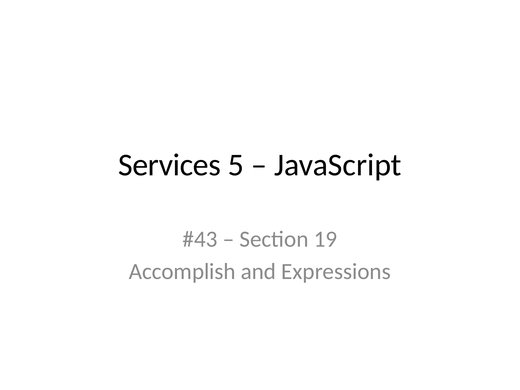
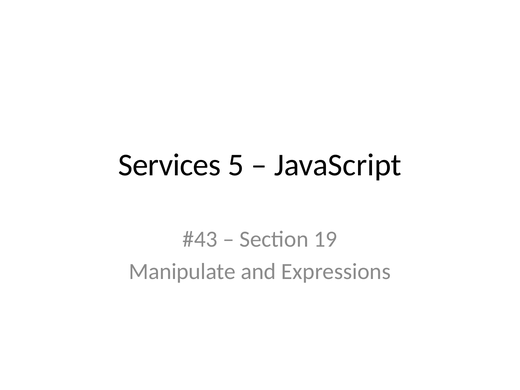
Accomplish: Accomplish -> Manipulate
